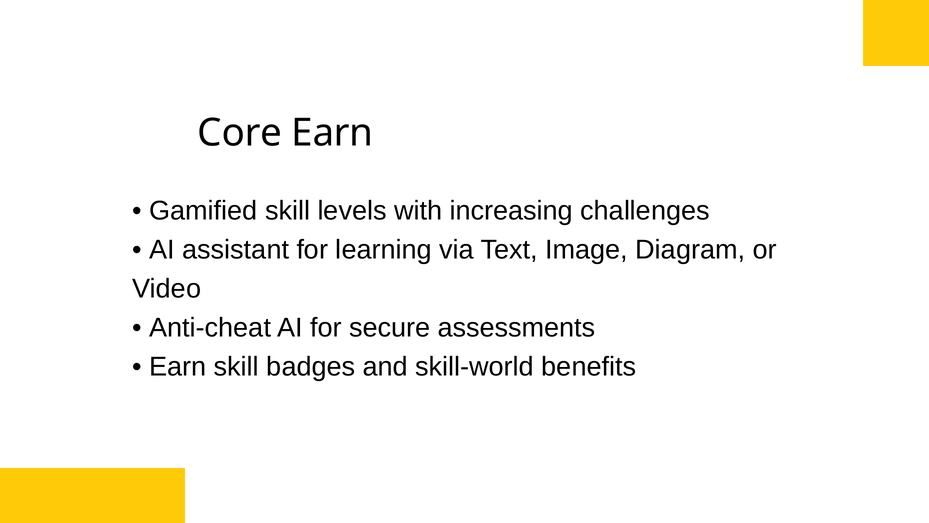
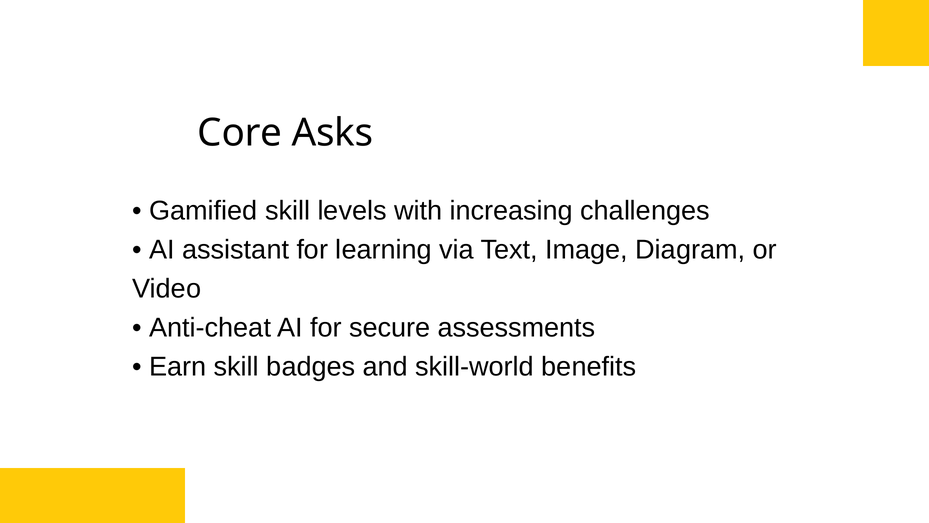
Core Earn: Earn -> Asks
